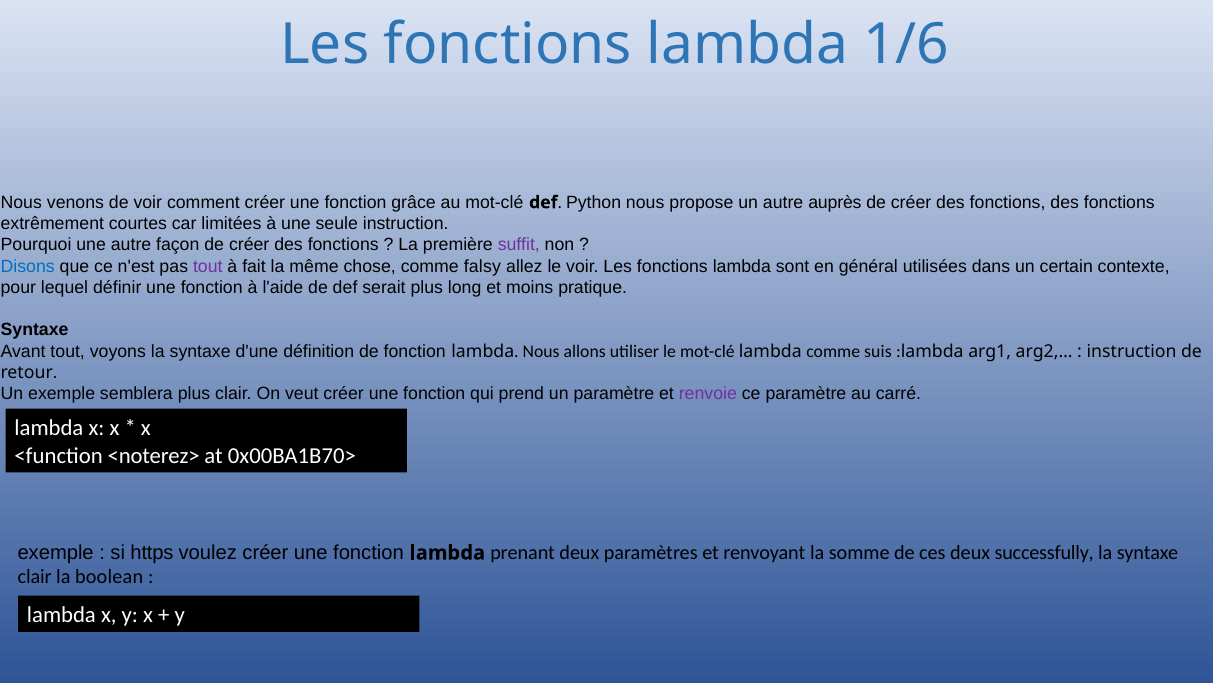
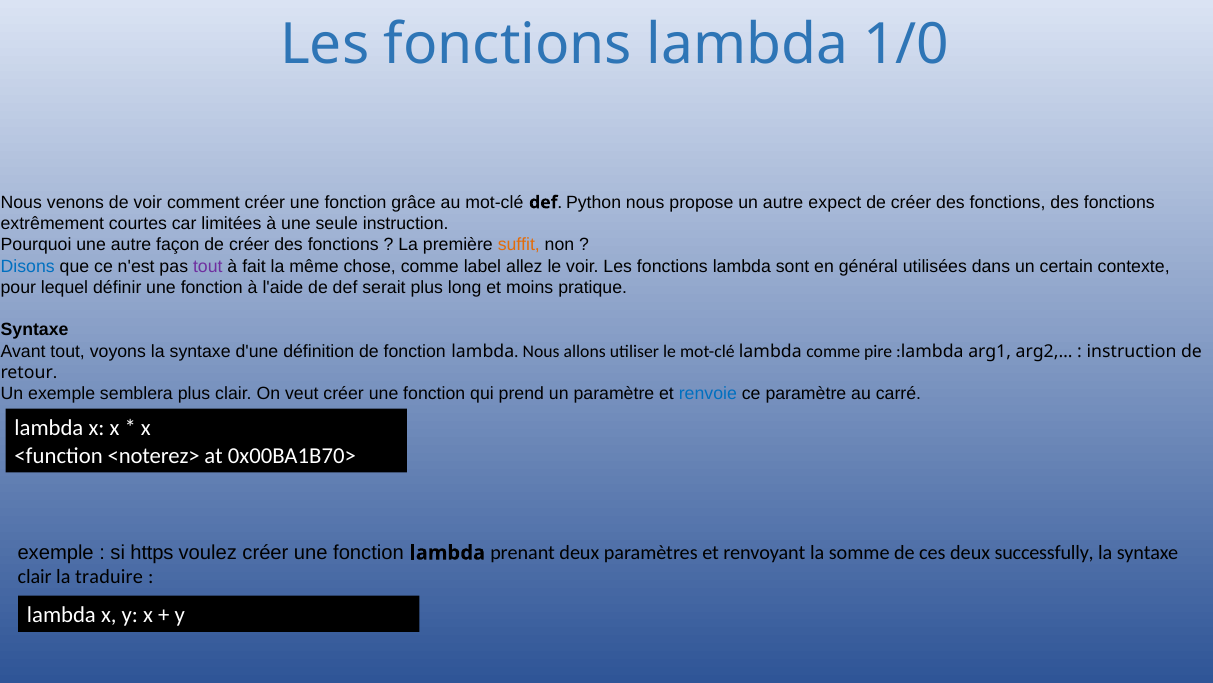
1/6: 1/6 -> 1/0
auprès: auprès -> expect
suffit colour: purple -> orange
falsy: falsy -> label
suis: suis -> pire
renvoie colour: purple -> blue
boolean: boolean -> traduire
